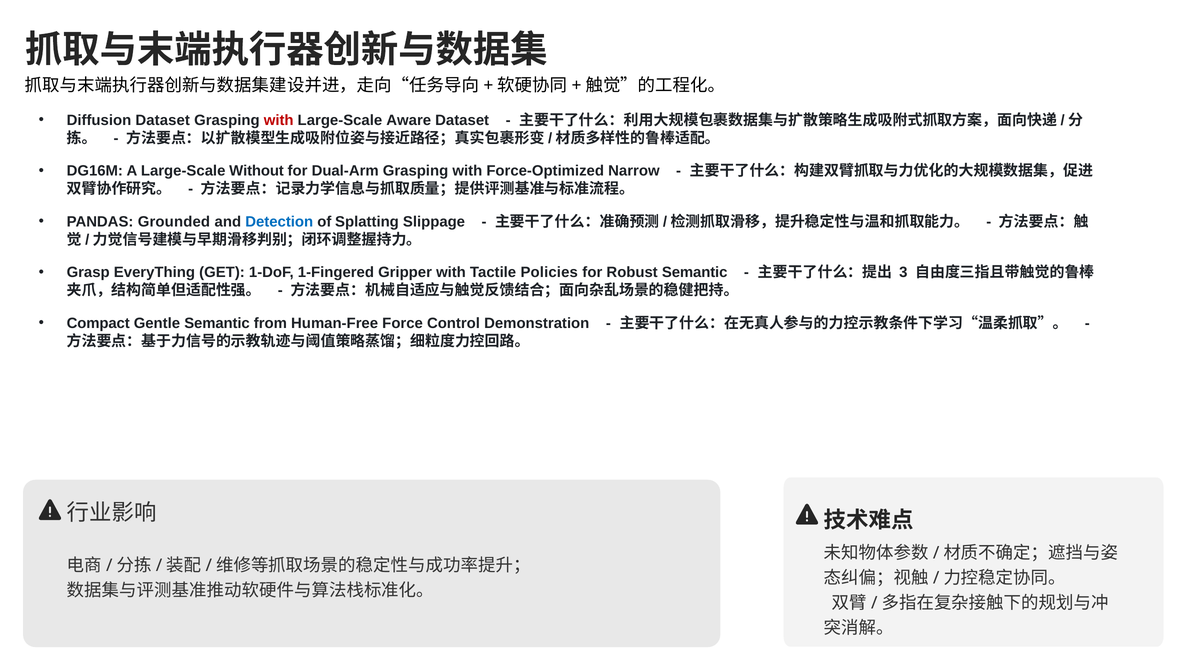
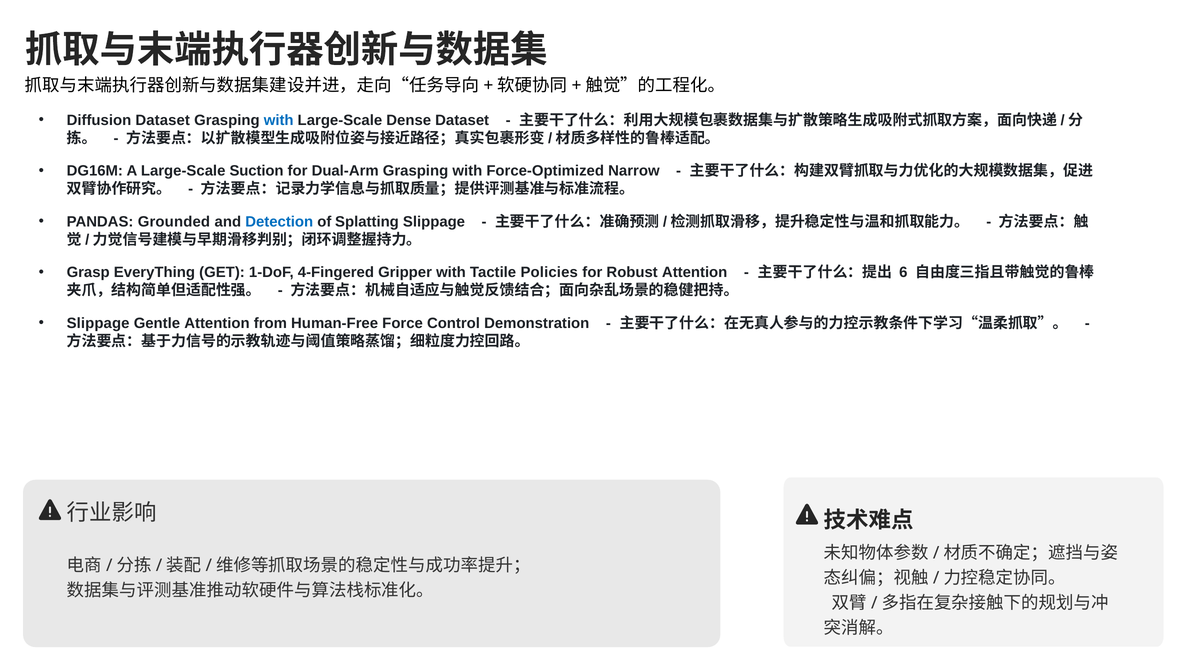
with at (279, 120) colour: red -> blue
Aware: Aware -> Dense
Without: Without -> Suction
1-Fingered: 1-Fingered -> 4-Fingered
Robust Semantic: Semantic -> Attention
3: 3 -> 6
Compact at (98, 323): Compact -> Slippage
Gentle Semantic: Semantic -> Attention
